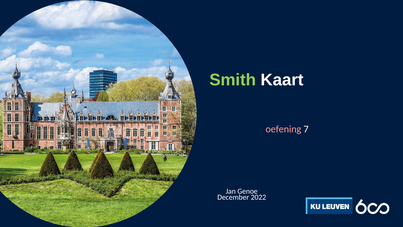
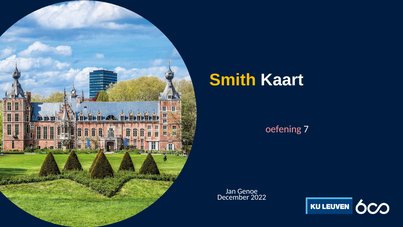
Smith colour: light green -> yellow
